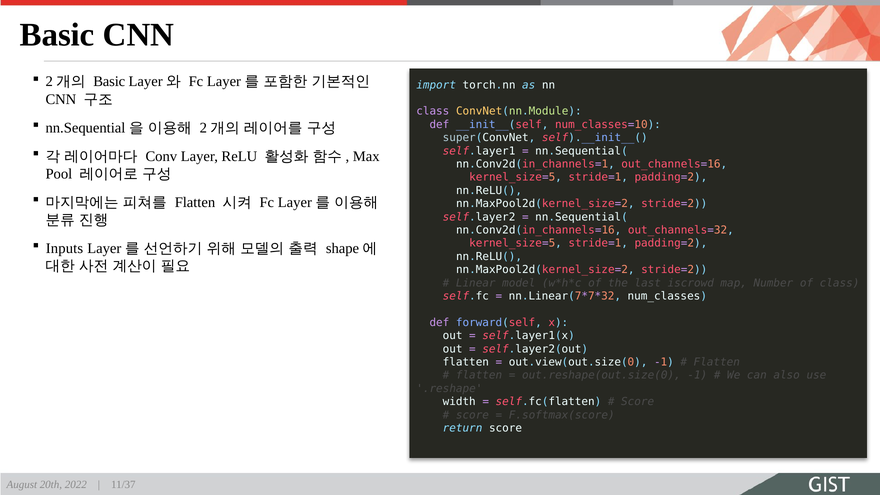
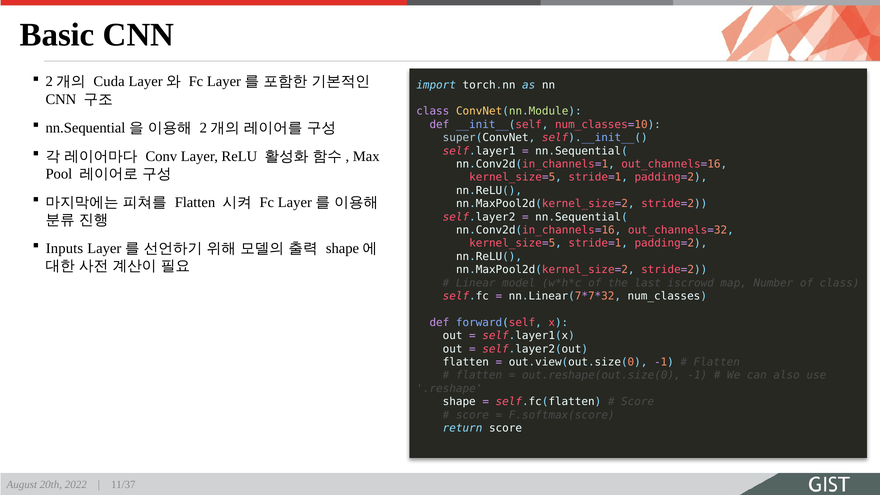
Basic at (109, 82): Basic -> Cuda
width: width -> shape
